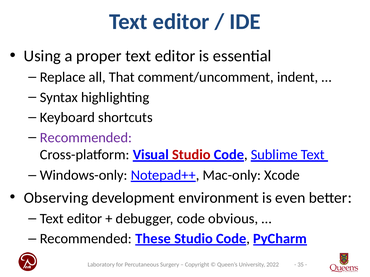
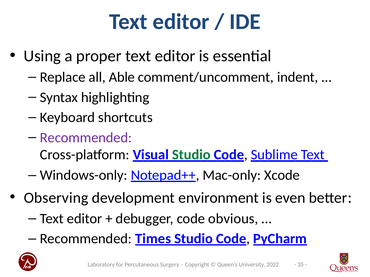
That: That -> Able
Studio at (191, 155) colour: red -> green
These: These -> Times
